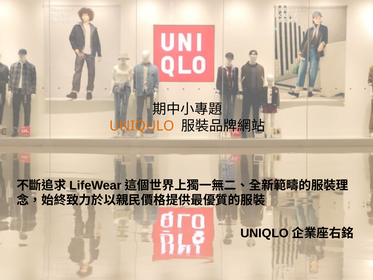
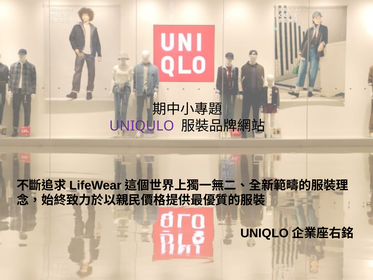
UNIQULO colour: orange -> purple
